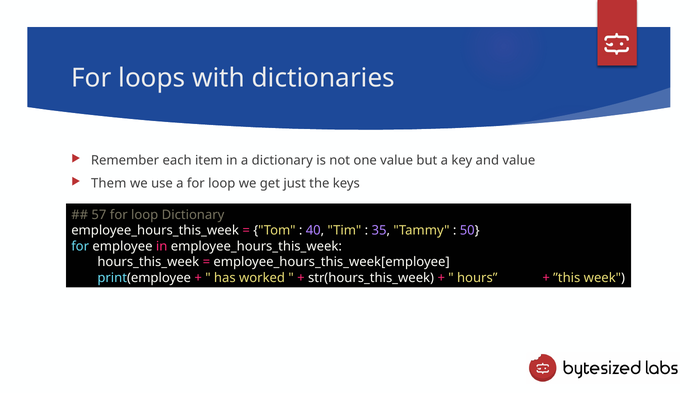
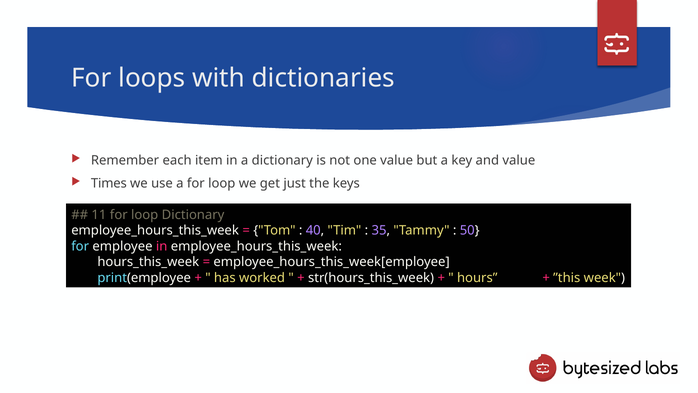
Them: Them -> Times
57: 57 -> 11
